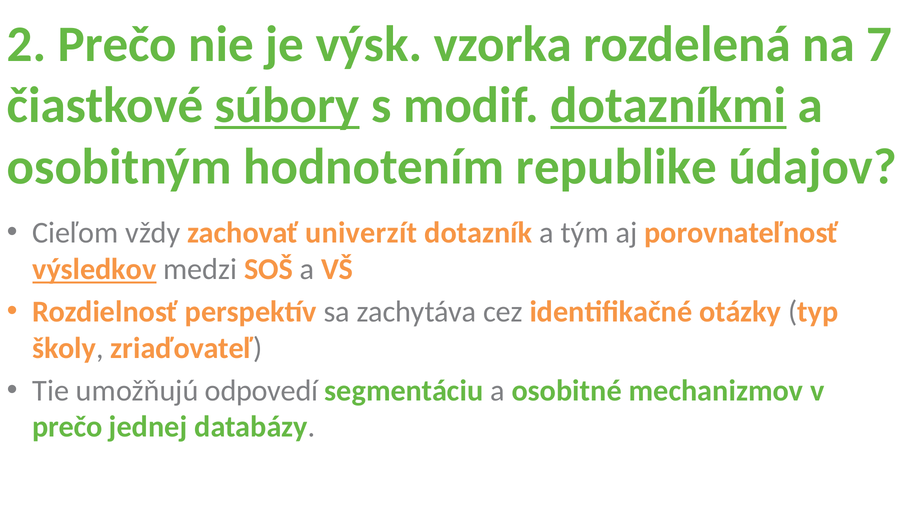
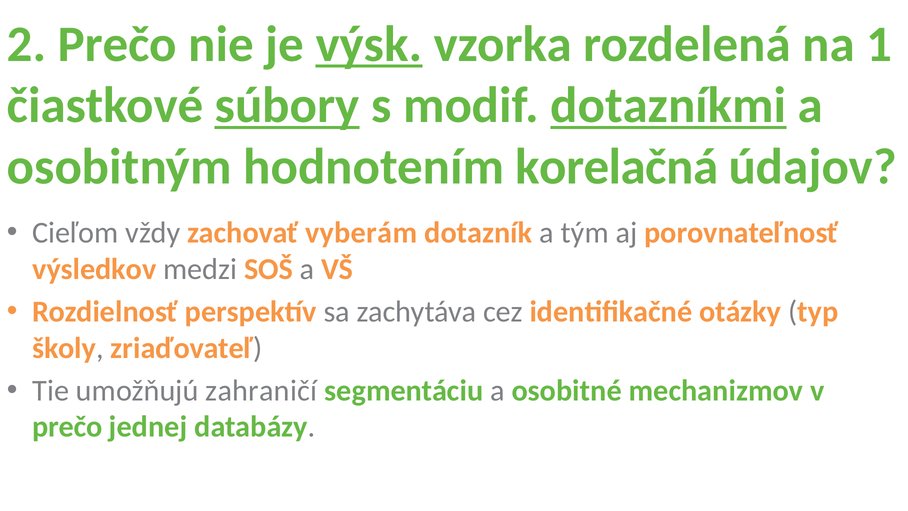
výsk underline: none -> present
7: 7 -> 1
republike: republike -> korelačná
univerzít: univerzít -> vyberám
výsledkov underline: present -> none
odpovedí: odpovedí -> zahraničí
